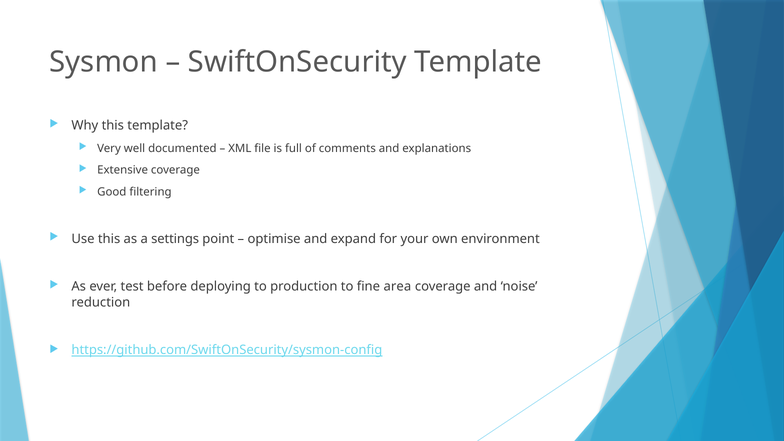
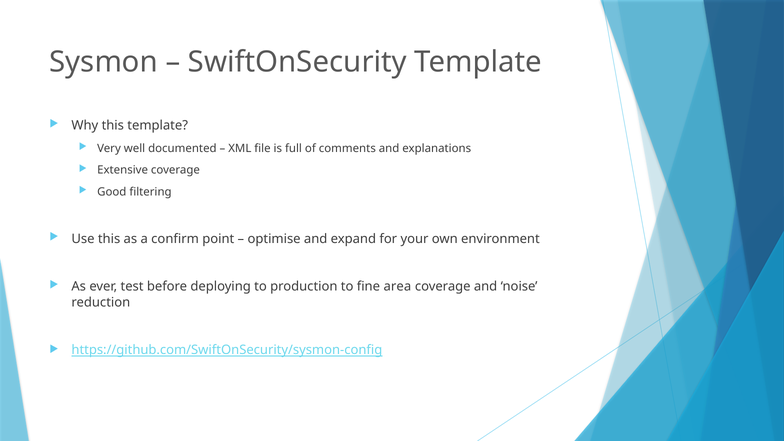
settings: settings -> confirm
